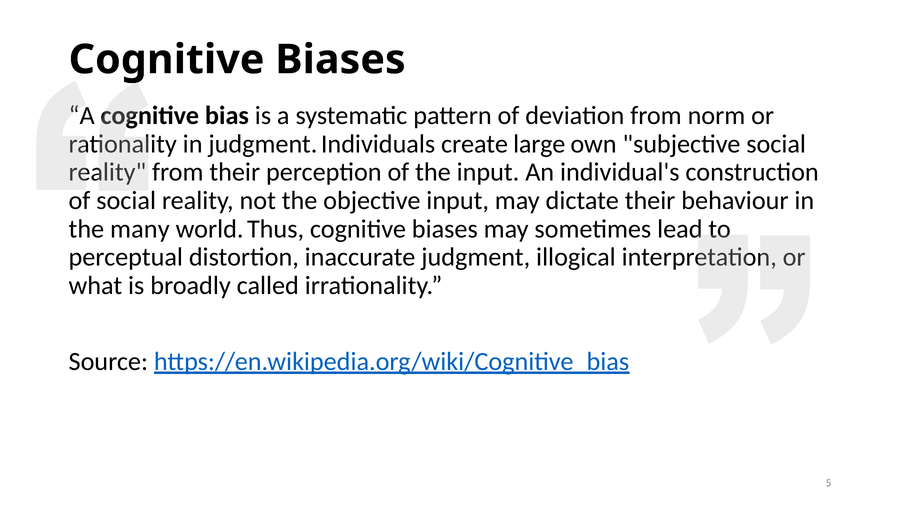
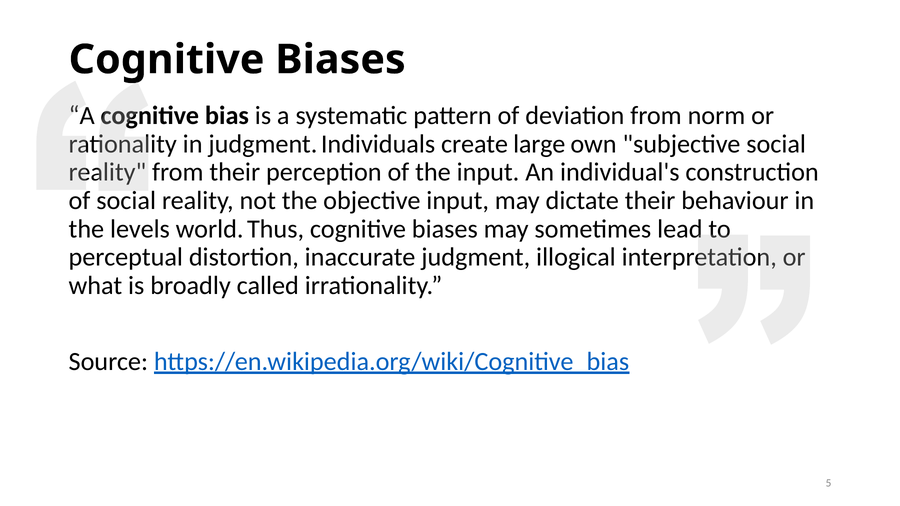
many: many -> levels
